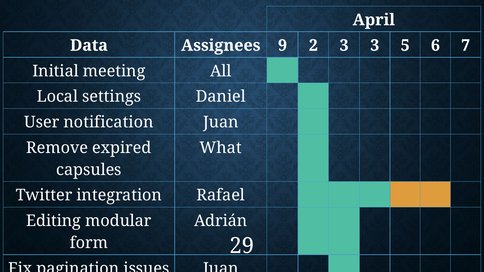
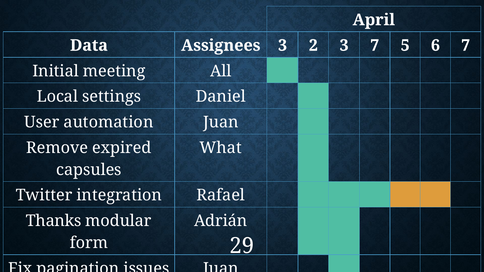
Assignees 9: 9 -> 3
3 3: 3 -> 7
notification: notification -> automation
Editing: Editing -> Thanks
